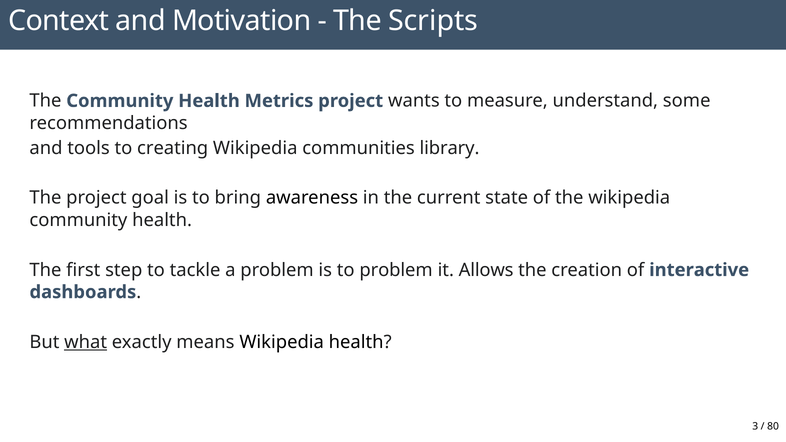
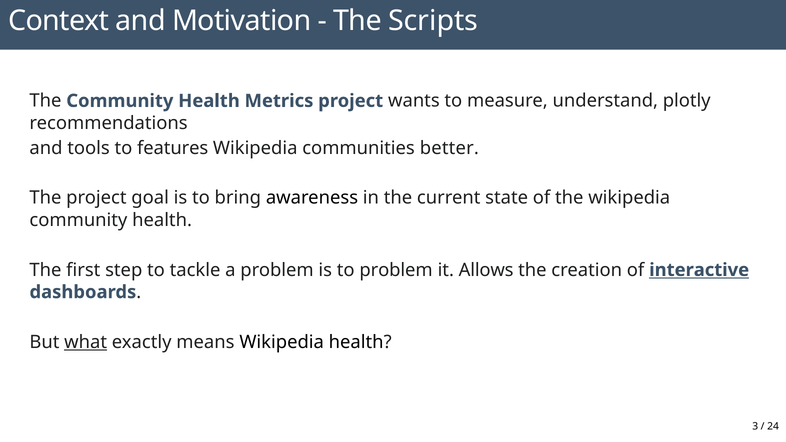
some: some -> plotly
creating: creating -> features
library: library -> better
interactive underline: none -> present
80: 80 -> 24
